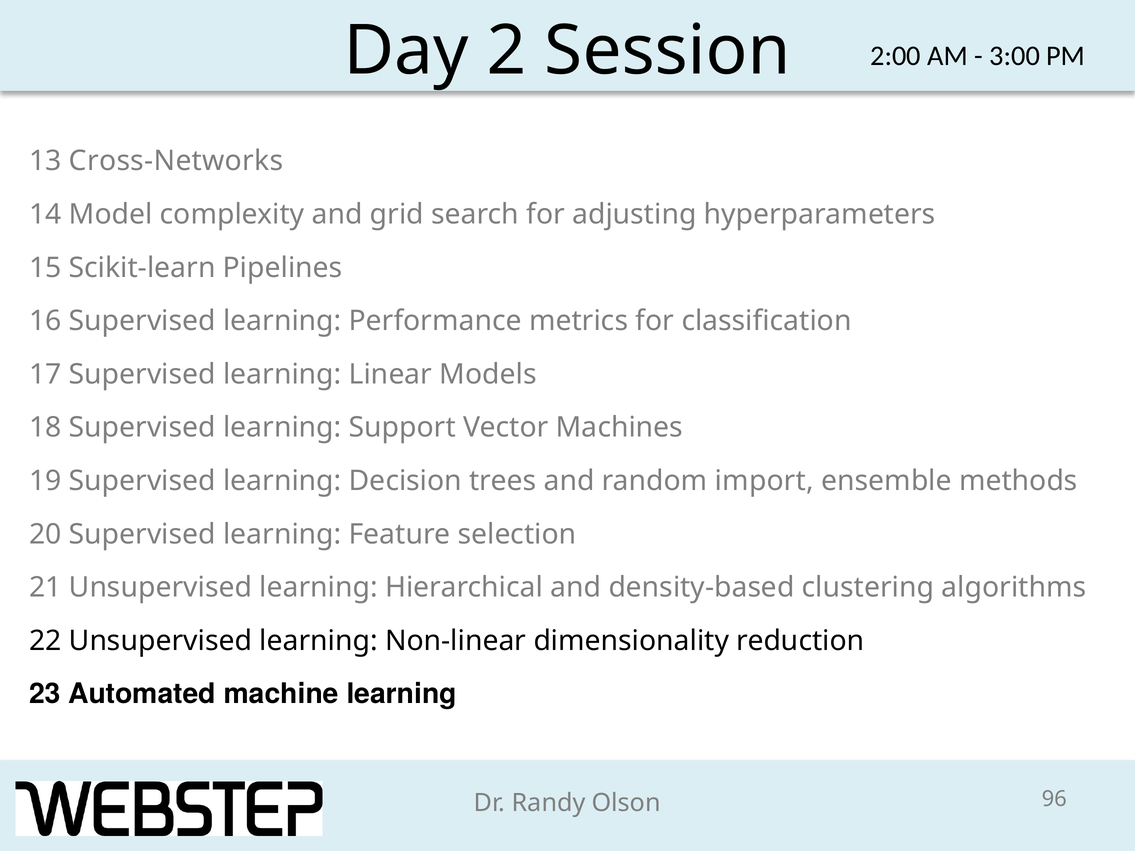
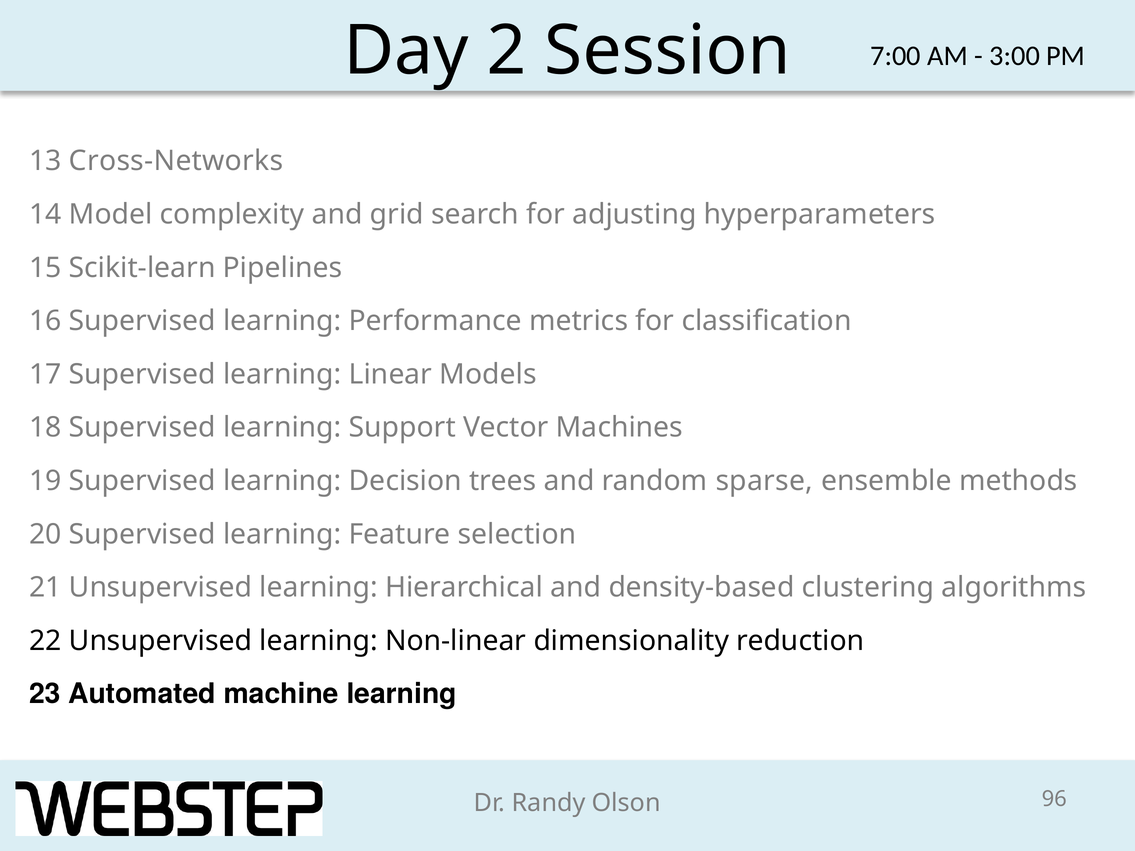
2:00: 2:00 -> 7:00
import: import -> sparse
